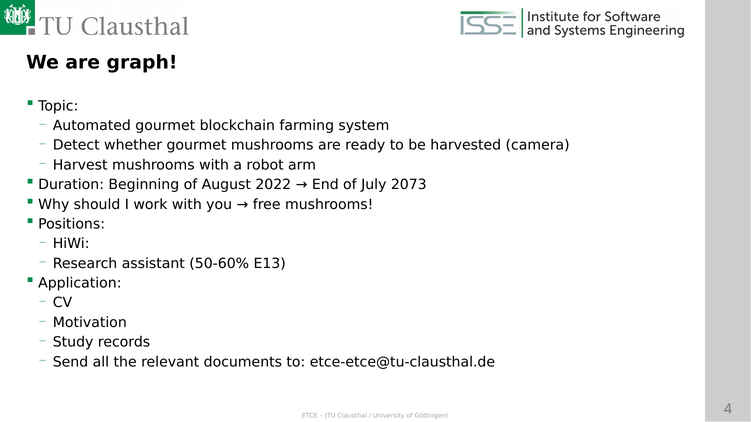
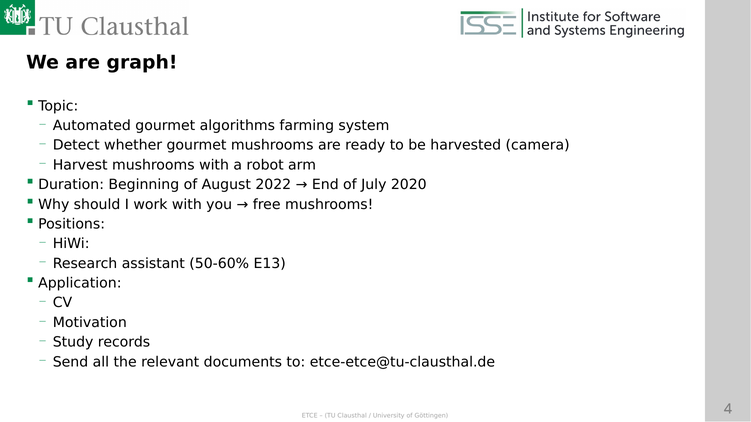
blockchain: blockchain -> algorithms
2073: 2073 -> 2020
